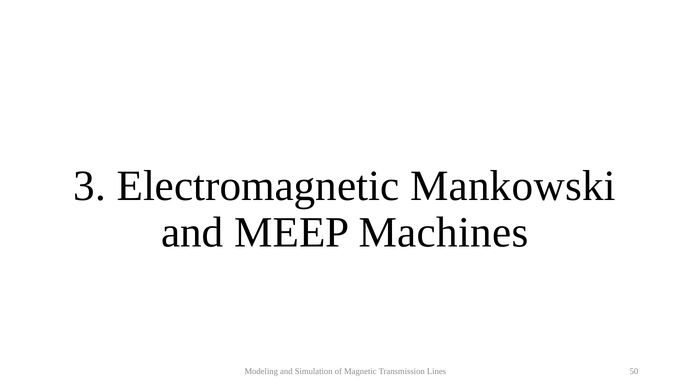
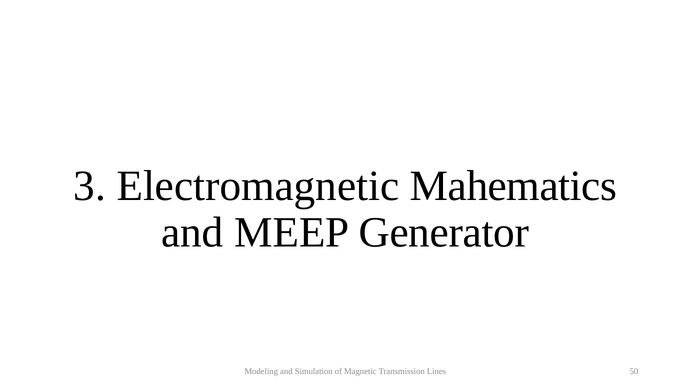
Mankowski: Mankowski -> Mahematics
Machines: Machines -> Generator
